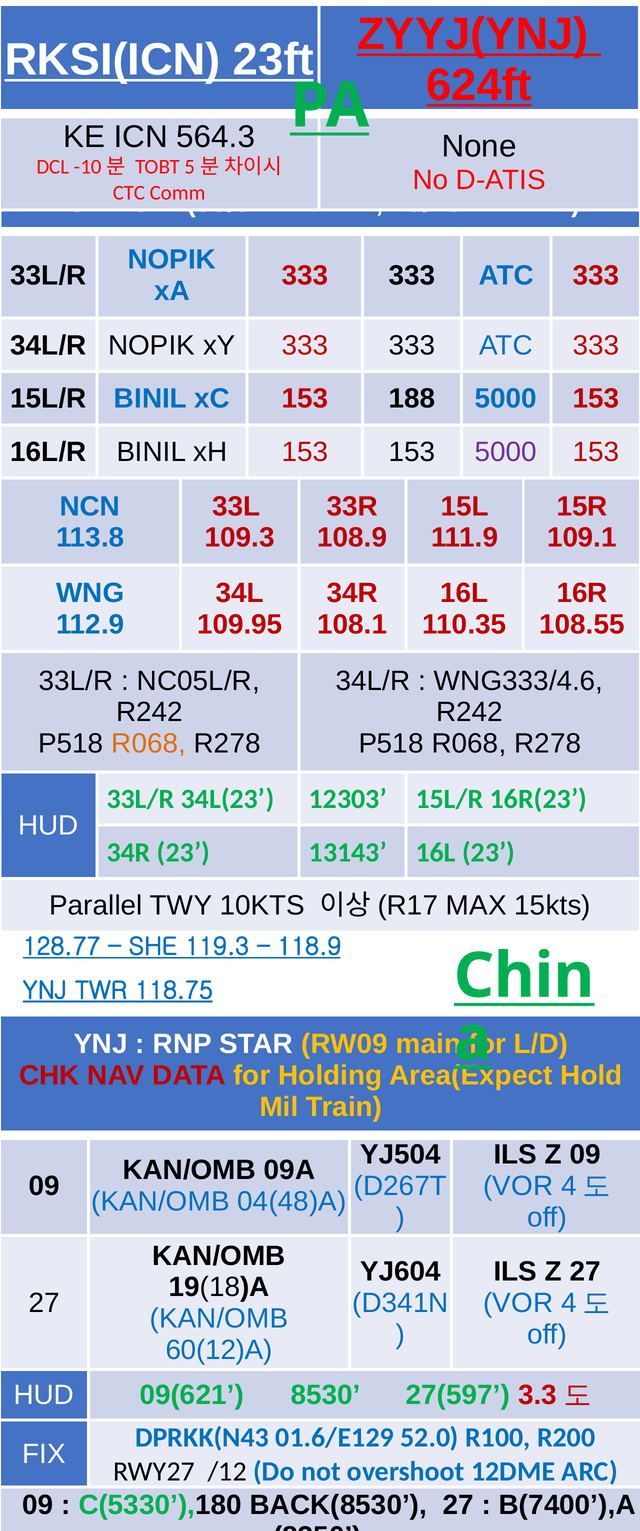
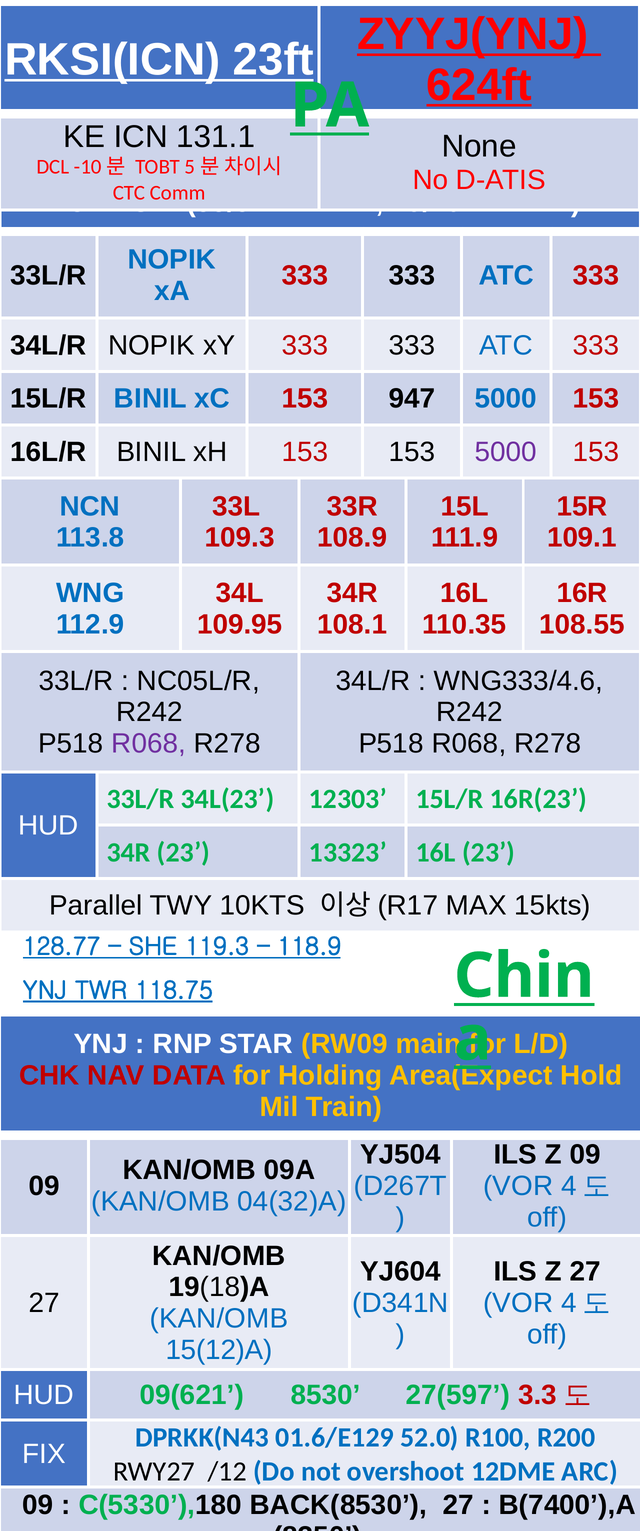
564.3: 564.3 -> 131.1
188: 188 -> 947
R068 at (149, 744) colour: orange -> purple
13143: 13143 -> 13323
04(48)A: 04(48)A -> 04(32)A
60(12)A: 60(12)A -> 15(12)A
